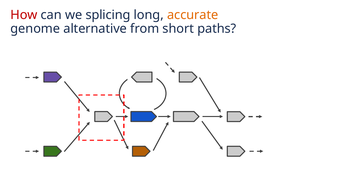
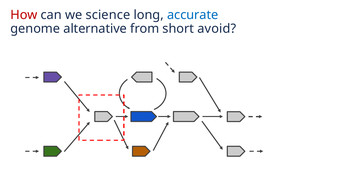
splicing: splicing -> science
accurate colour: orange -> blue
paths: paths -> avoid
